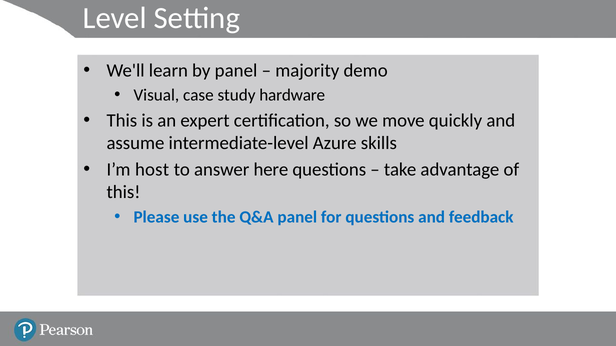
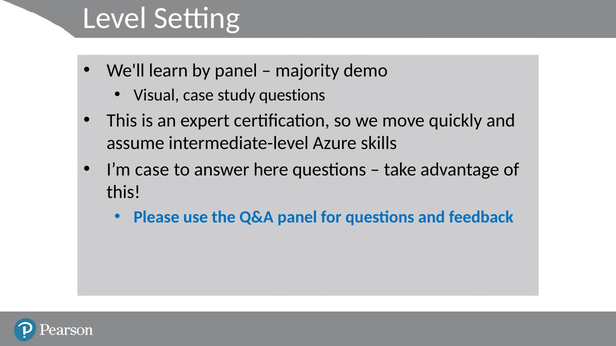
study hardware: hardware -> questions
I’m host: host -> case
